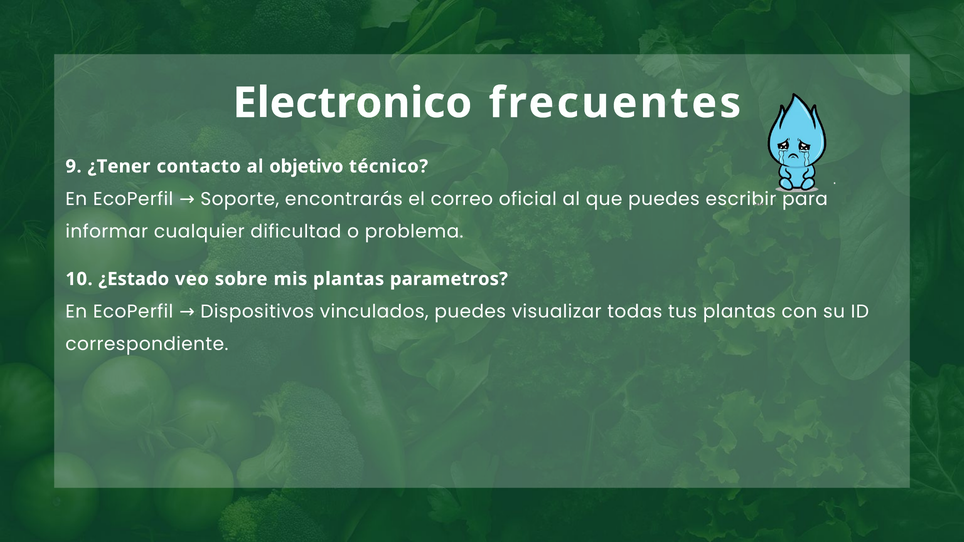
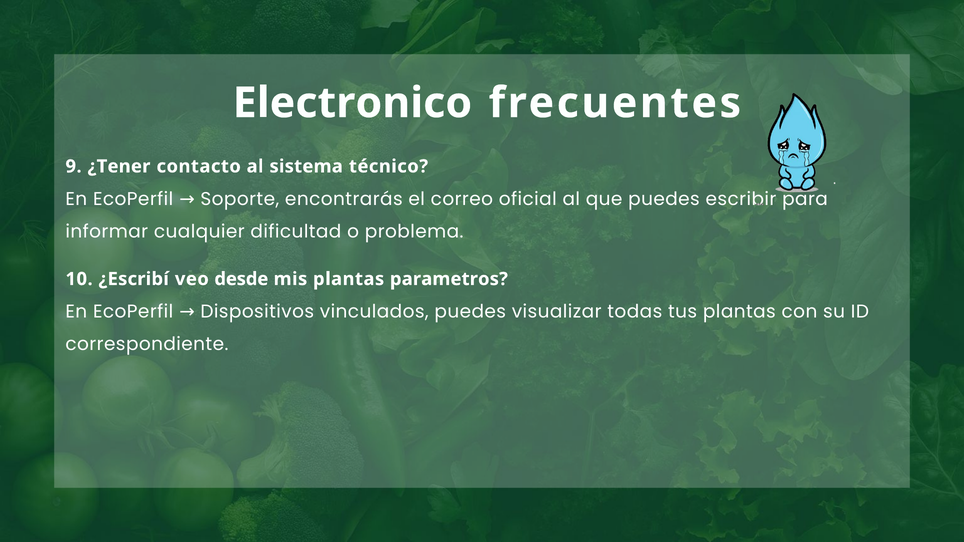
objetivo: objetivo -> sistema
¿Estado: ¿Estado -> ¿Escribí
sobre: sobre -> desde
